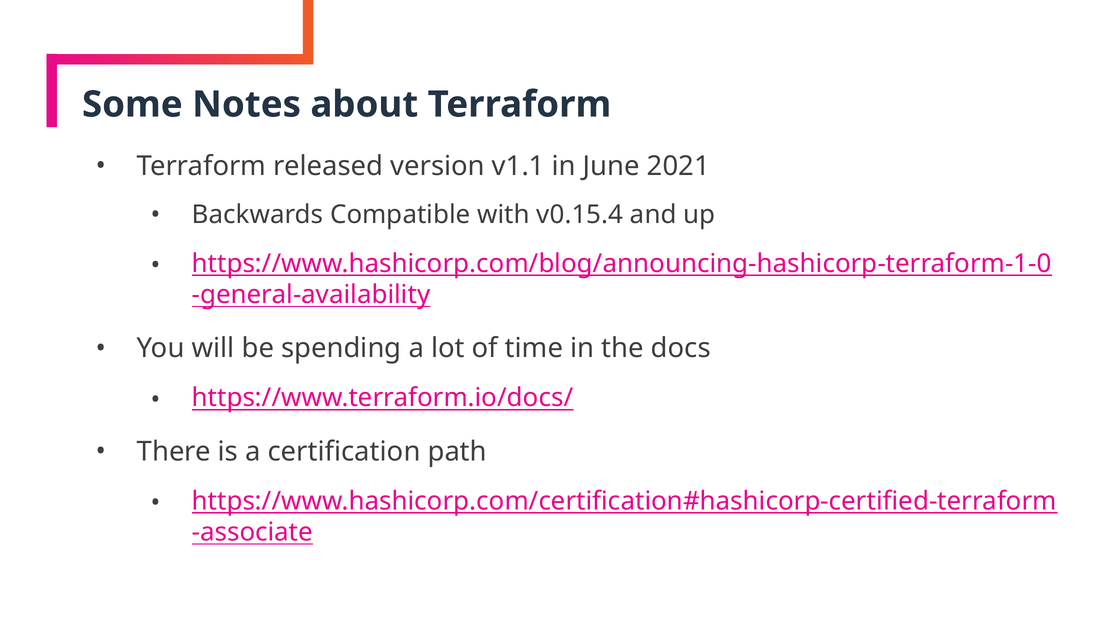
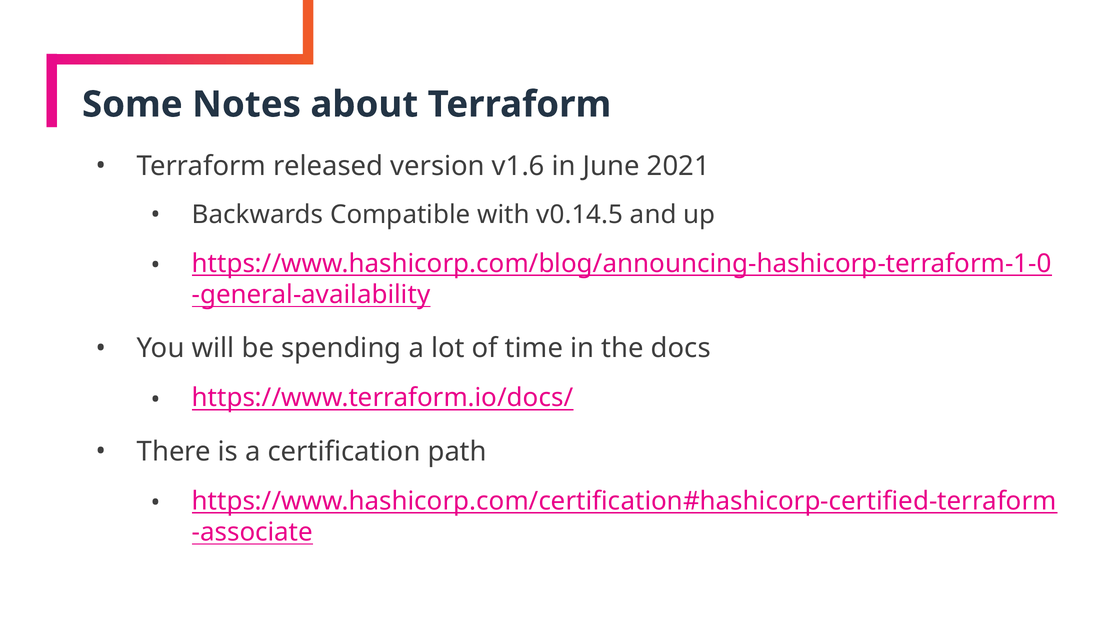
v1.1: v1.1 -> v1.6
v0.15.4: v0.15.4 -> v0.14.5
